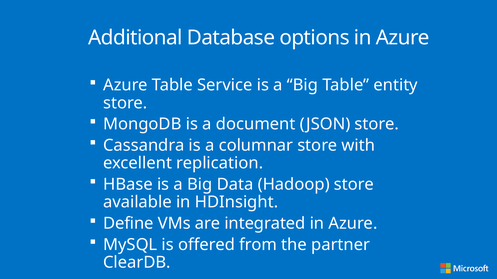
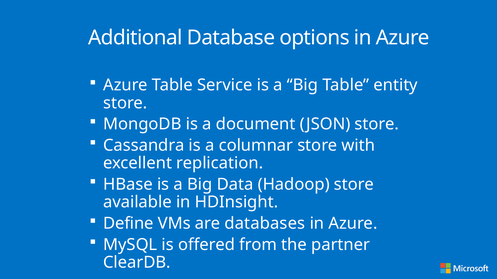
integrated: integrated -> databases
